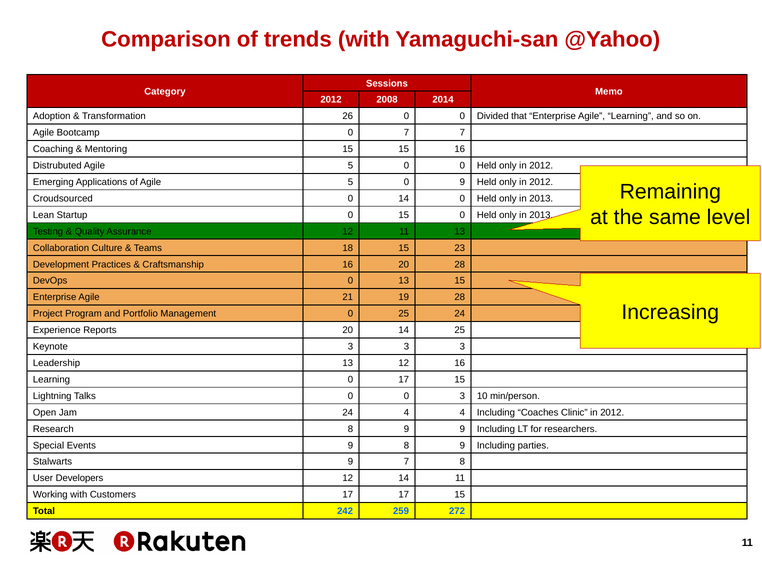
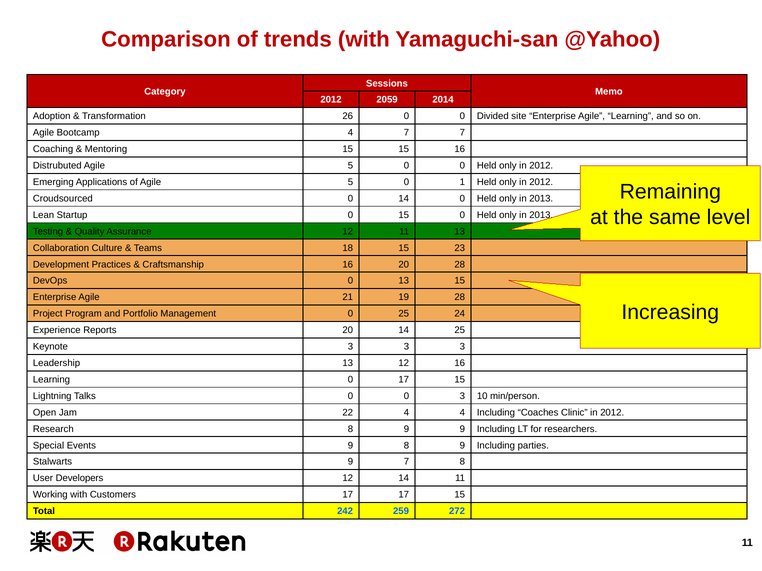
2008: 2008 -> 2059
that: that -> site
Bootcamp 0: 0 -> 4
0 9: 9 -> 1
Jam 24: 24 -> 22
